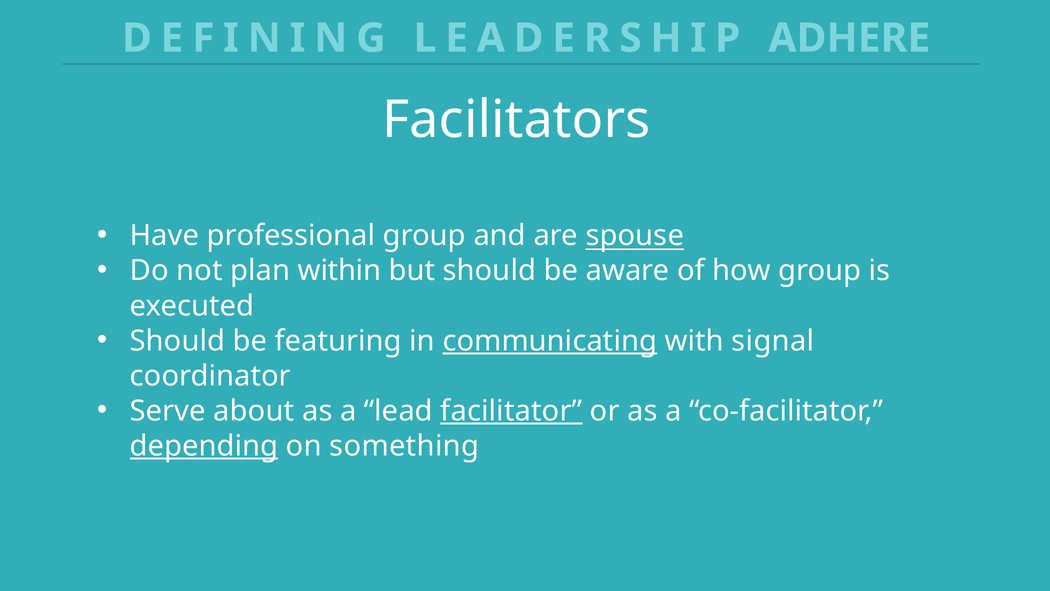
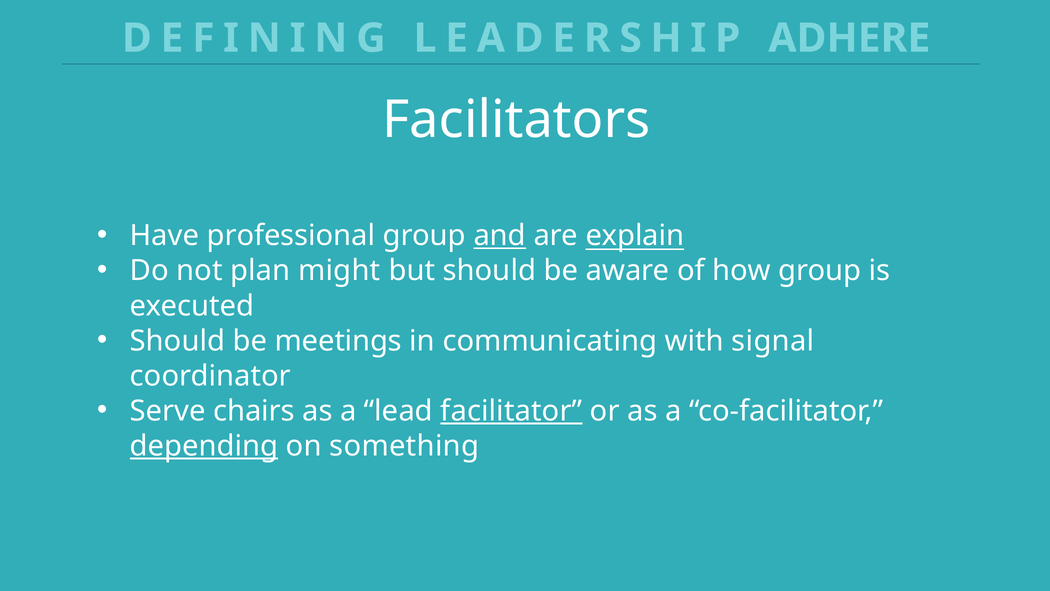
and underline: none -> present
spouse: spouse -> explain
within: within -> might
featuring: featuring -> meetings
communicating underline: present -> none
about: about -> chairs
